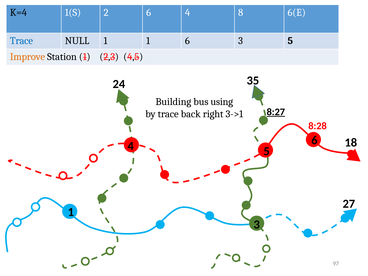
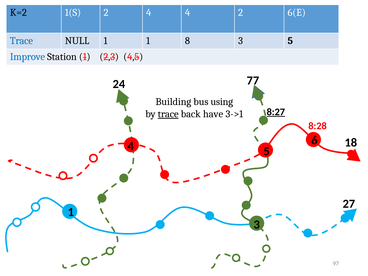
K=4: K=4 -> K=2
2 6: 6 -> 4
4 8: 8 -> 2
1 1 6: 6 -> 8
Improve colour: orange -> blue
35: 35 -> 77
trace at (168, 114) underline: none -> present
right: right -> have
